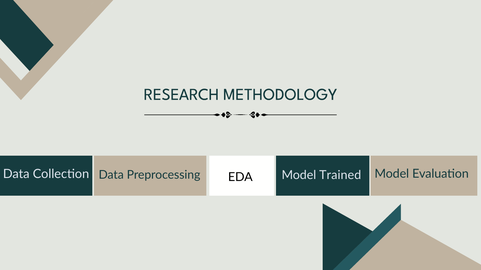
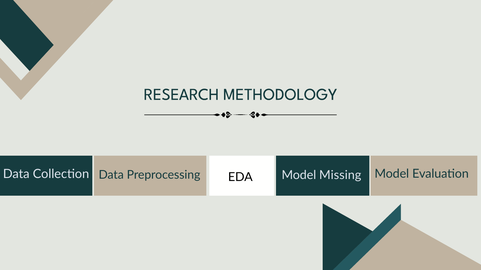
Trained: Trained -> Missing
